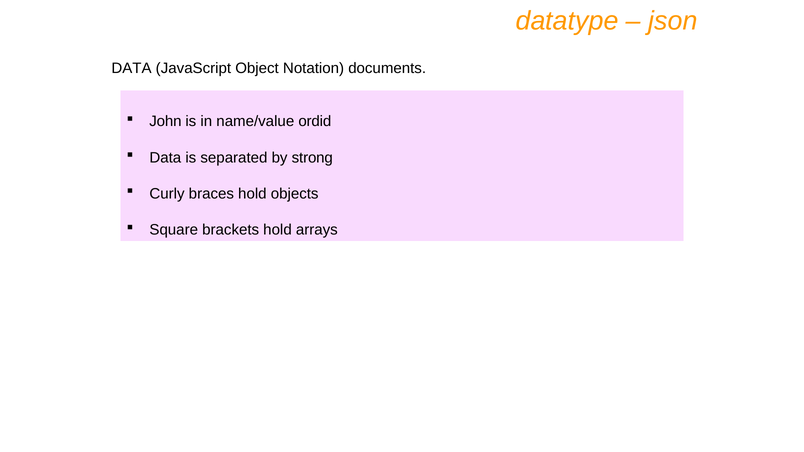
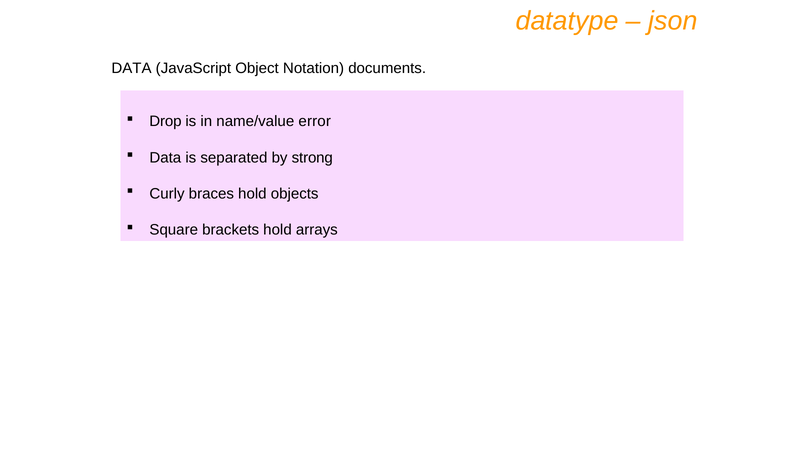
John: John -> Drop
ordid: ordid -> error
